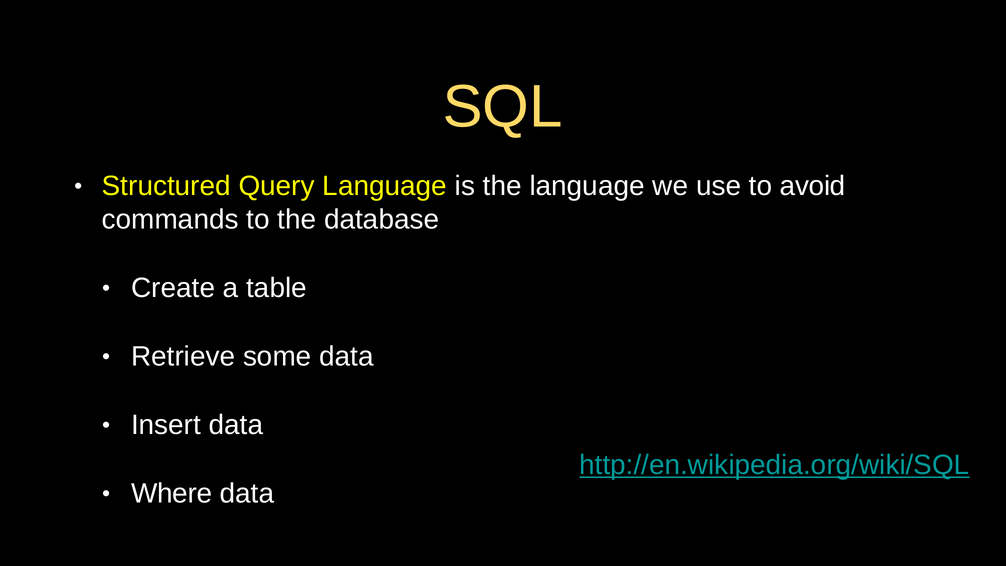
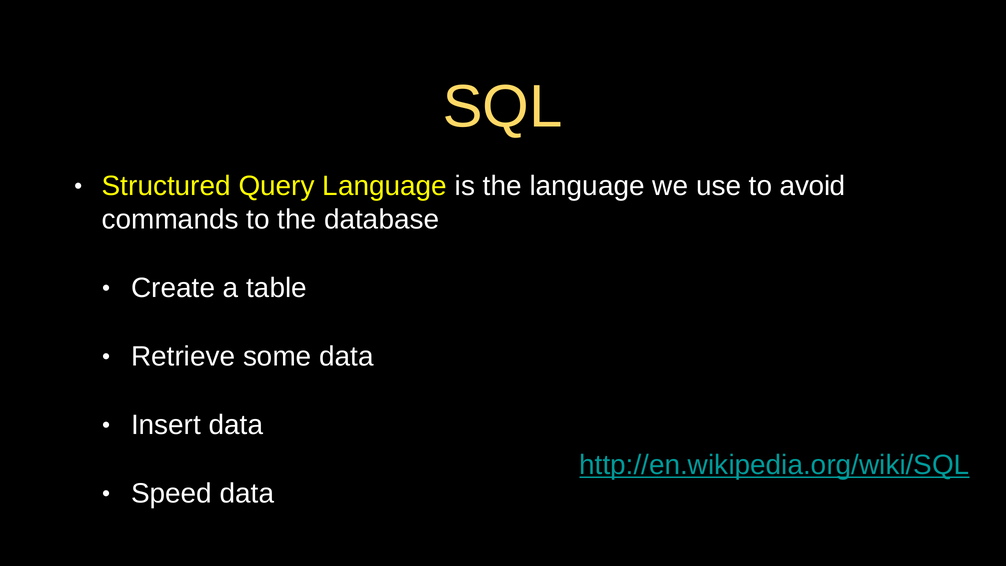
Where: Where -> Speed
